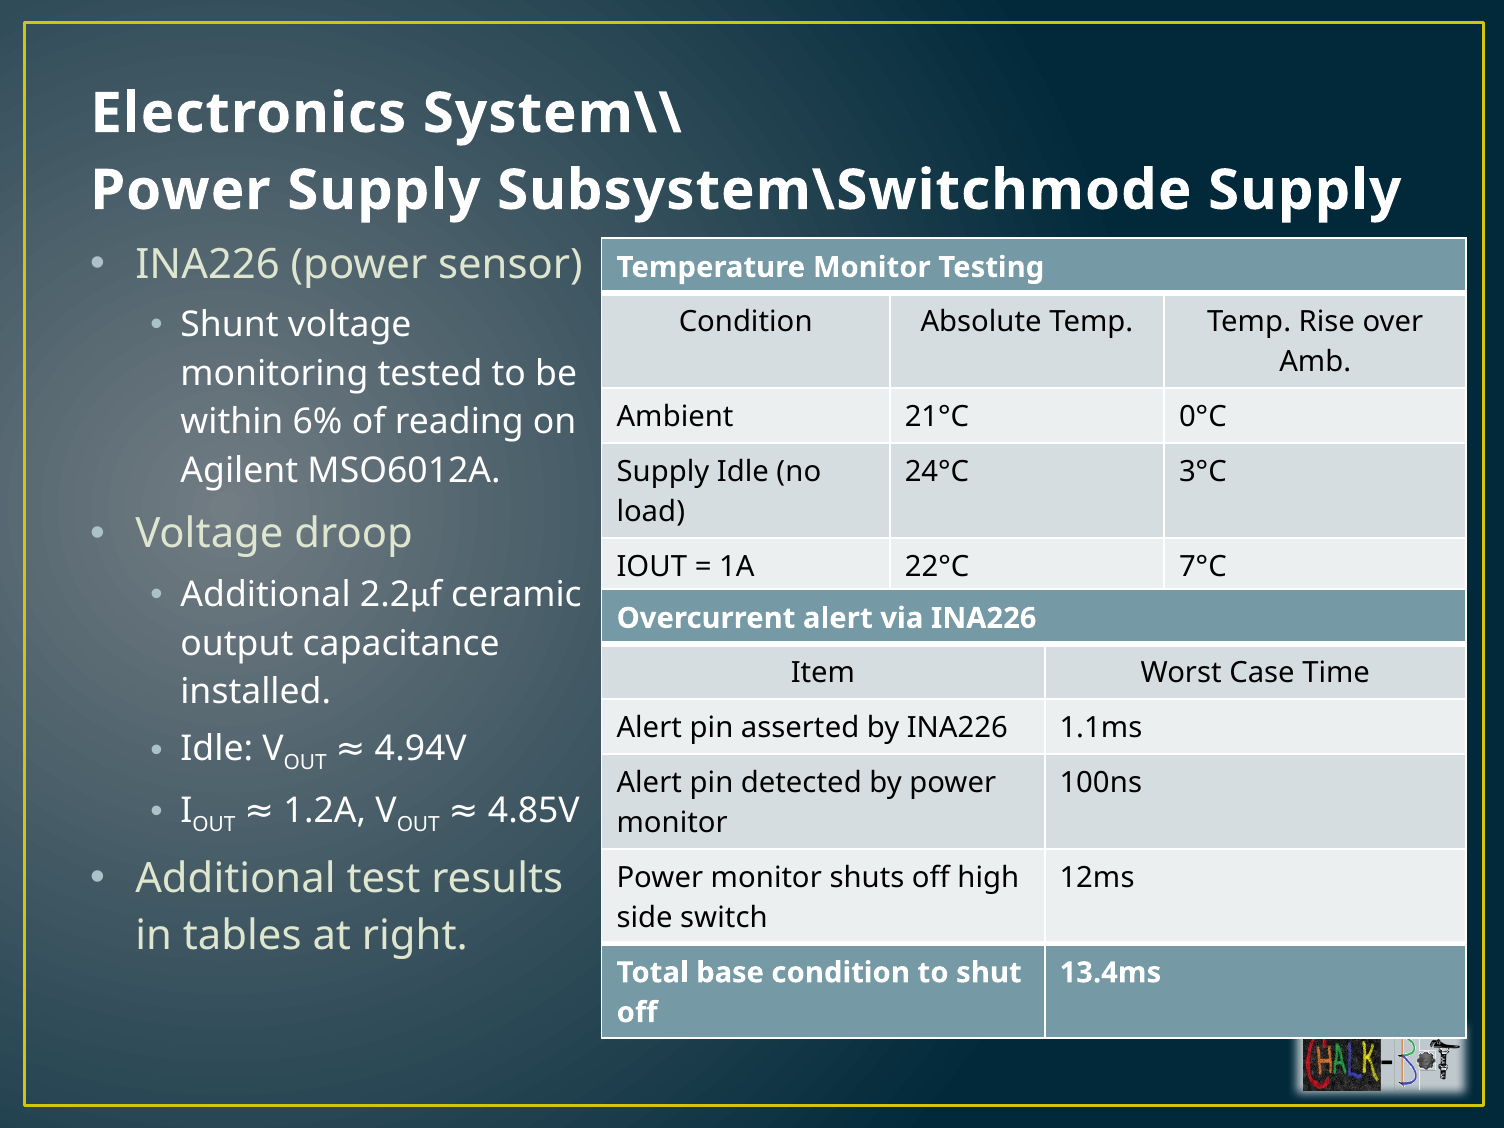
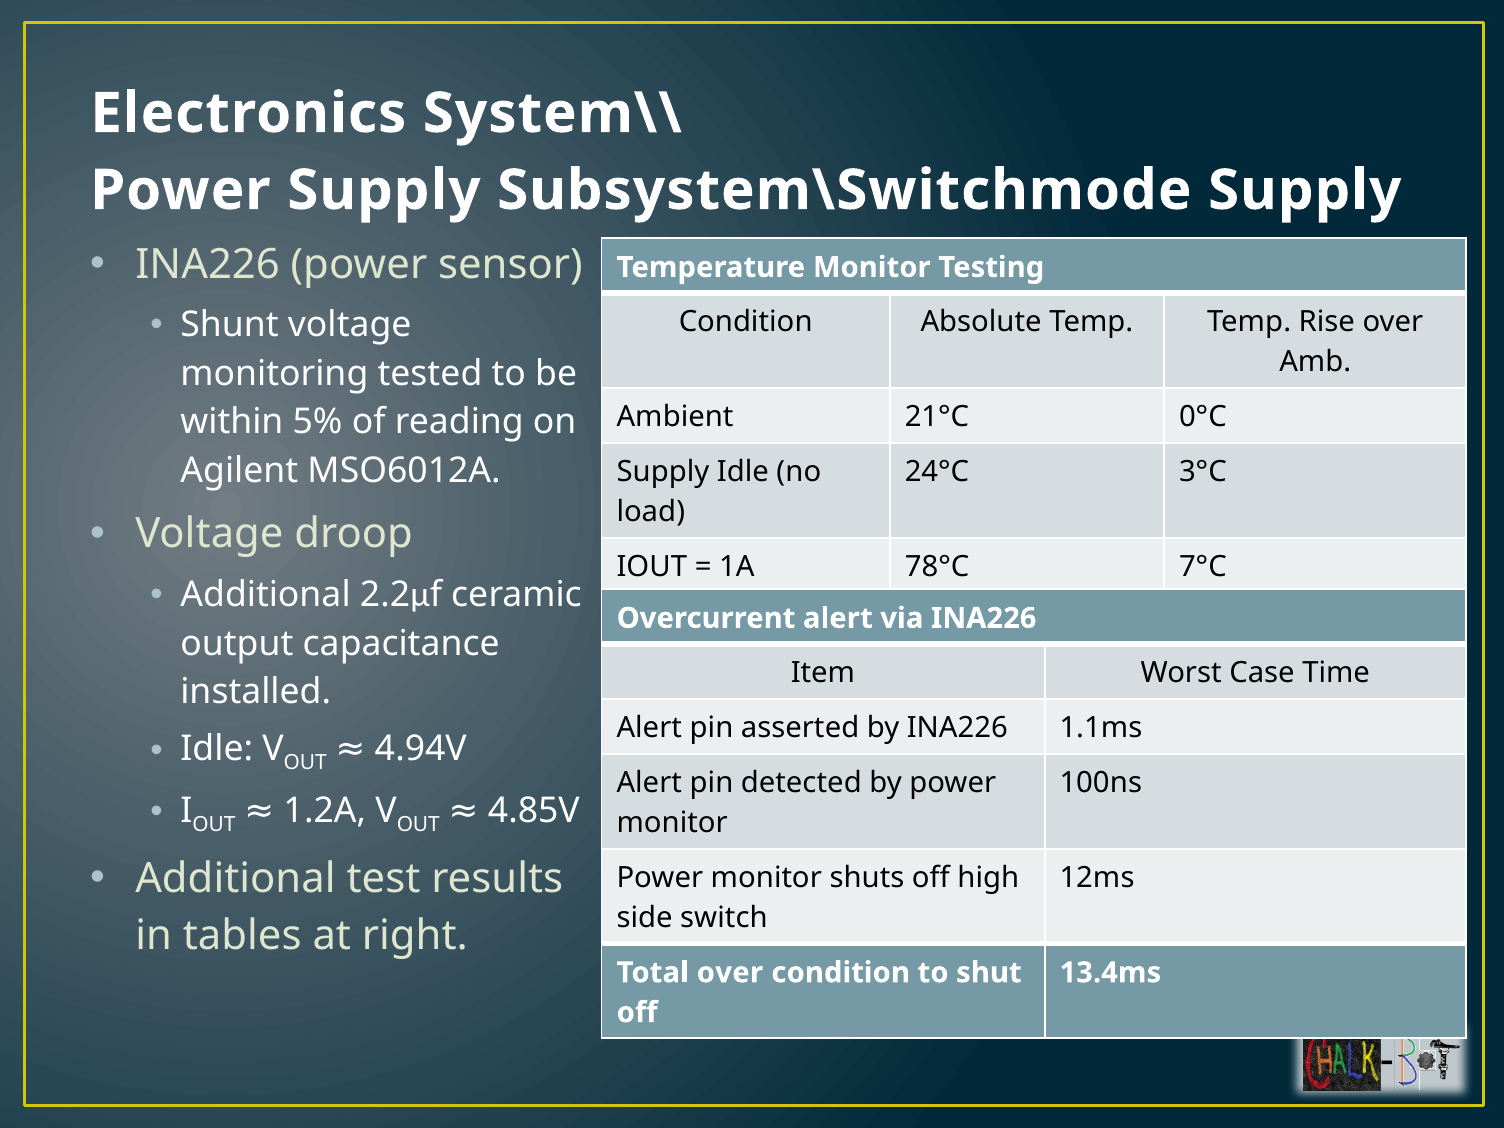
6%: 6% -> 5%
22°C: 22°C -> 78°C
Total base: base -> over
